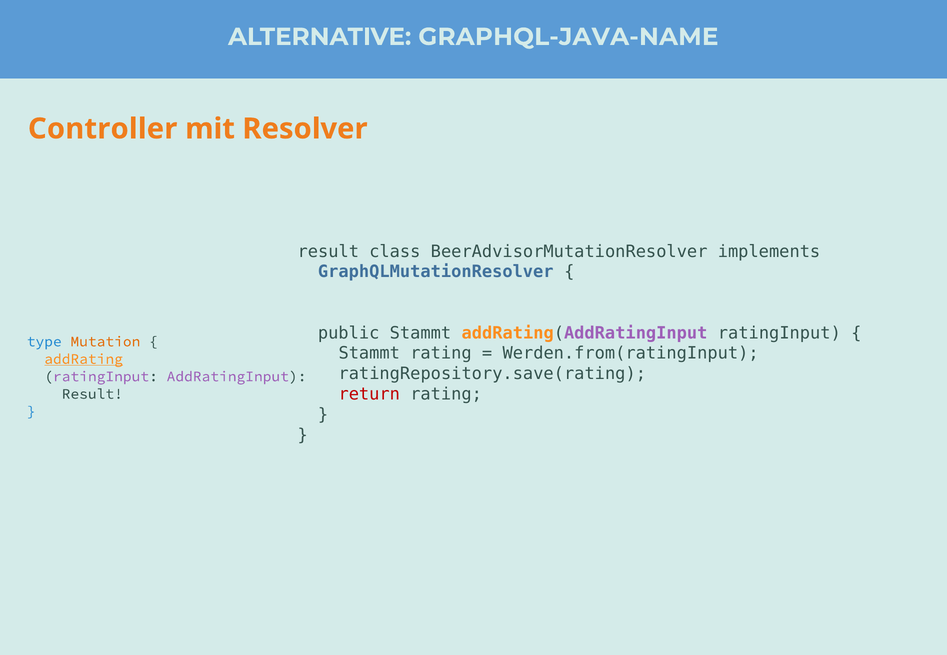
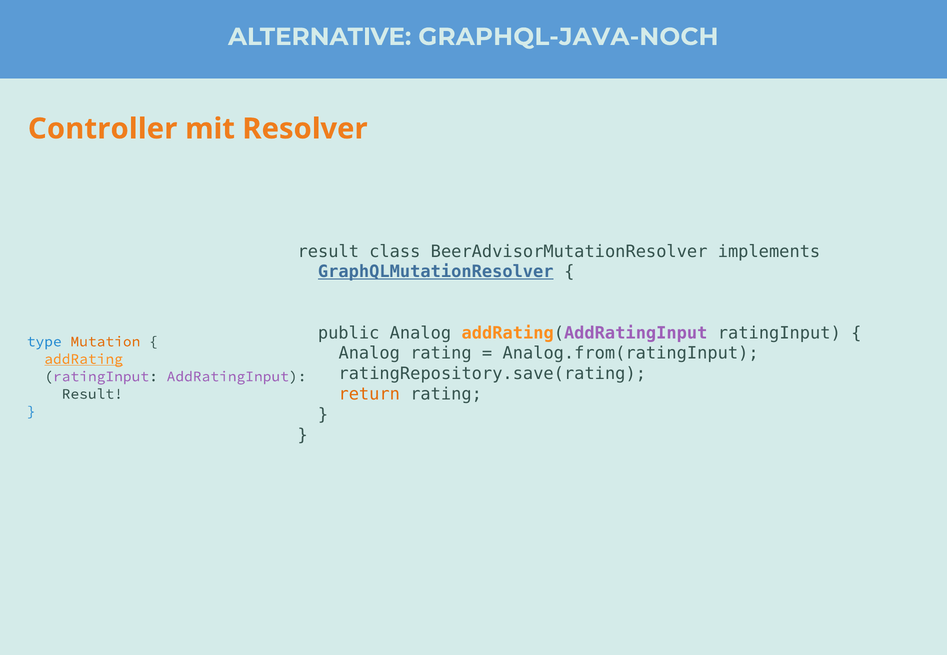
GRAPHQL-JAVA-NAME: GRAPHQL-JAVA-NAME -> GRAPHQL-JAVA-NOCH
GraphQLMutationResolver underline: none -> present
public Stammt: Stammt -> Analog
Stammt at (369, 354): Stammt -> Analog
Werden.from(ratingInput: Werden.from(ratingInput -> Analog.from(ratingInput
return colour: red -> orange
